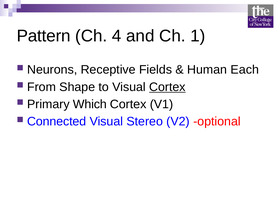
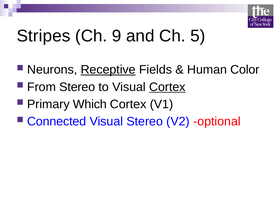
Pattern: Pattern -> Stripes
4: 4 -> 9
1: 1 -> 5
Receptive underline: none -> present
Each: Each -> Color
From Shape: Shape -> Stereo
